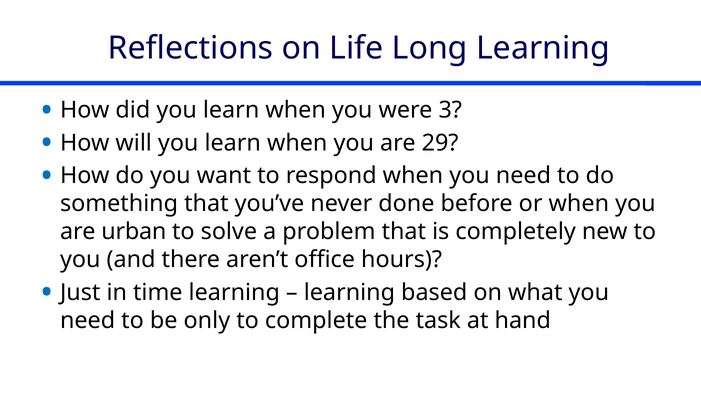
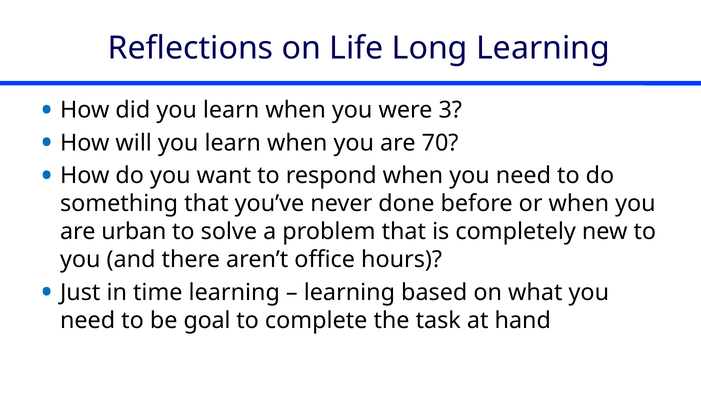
29: 29 -> 70
only: only -> goal
